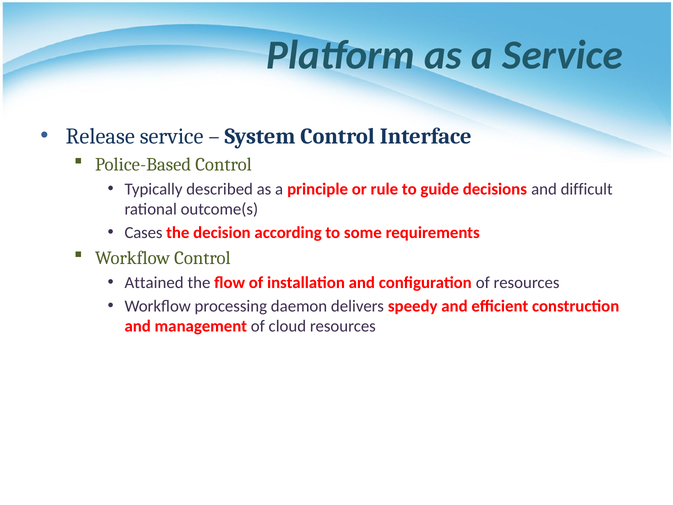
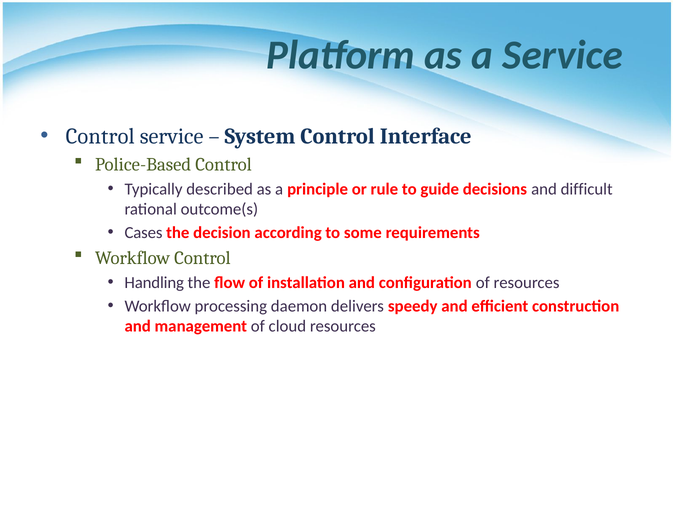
Release at (100, 136): Release -> Control
Attained: Attained -> Handling
